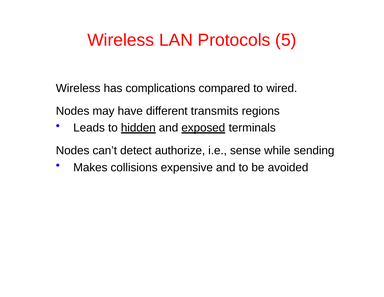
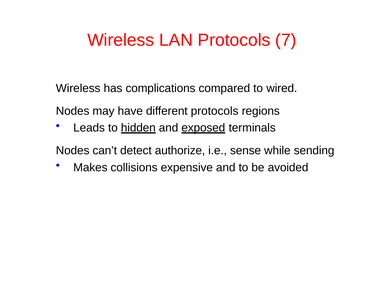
5: 5 -> 7
different transmits: transmits -> protocols
